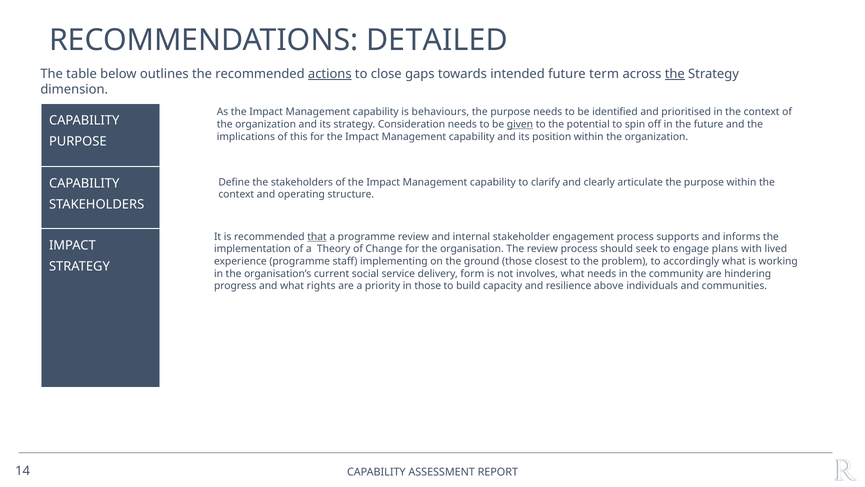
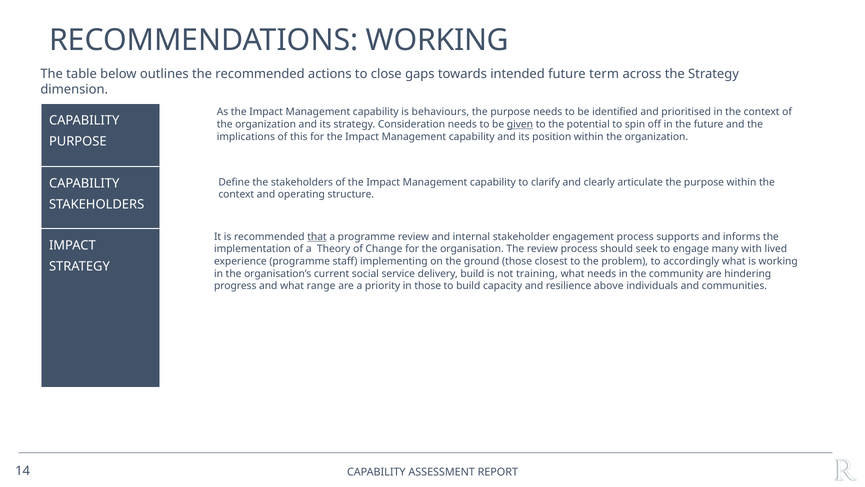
RECOMMENDATIONS DETAILED: DETAILED -> WORKING
actions underline: present -> none
the at (675, 74) underline: present -> none
plans: plans -> many
delivery form: form -> build
involves: involves -> training
rights: rights -> range
